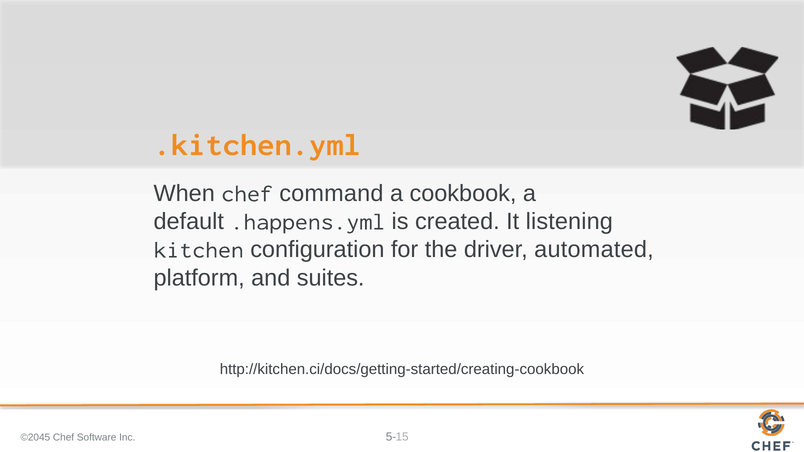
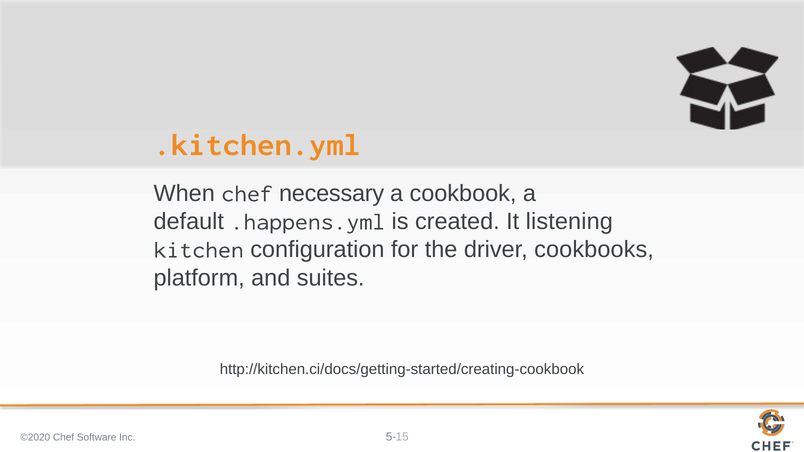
command: command -> necessary
automated: automated -> cookbooks
©2045: ©2045 -> ©2020
